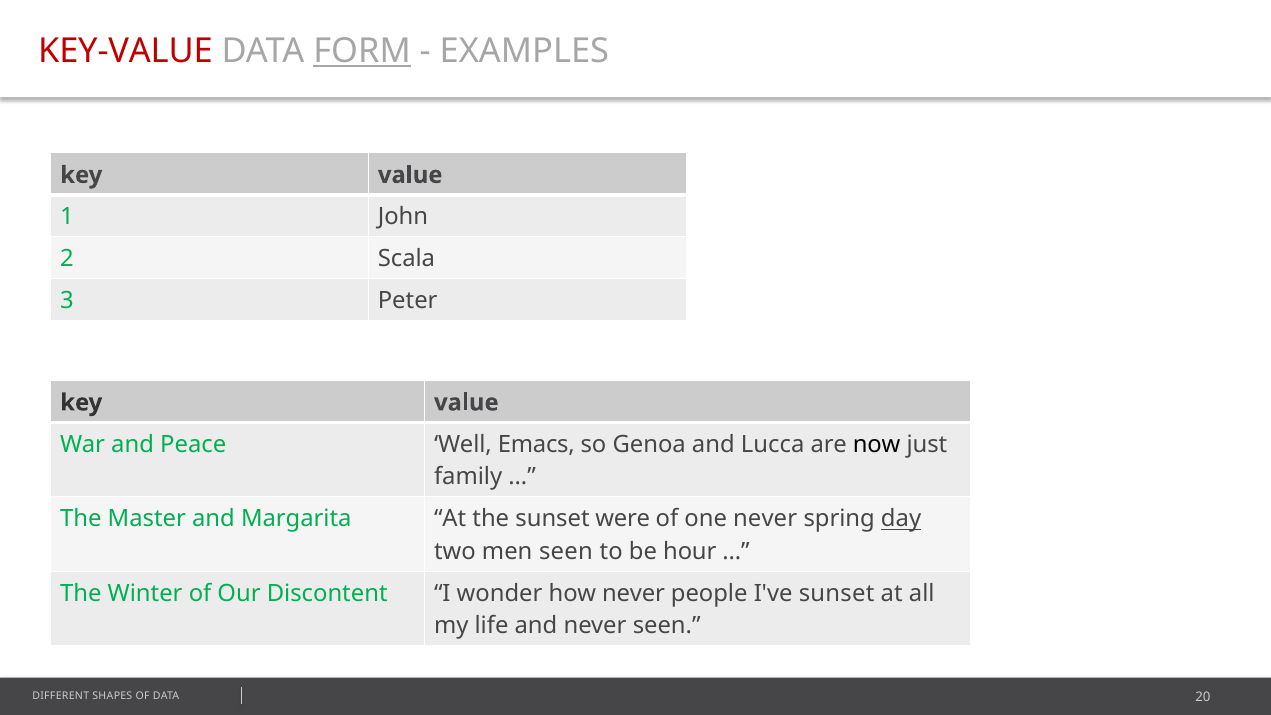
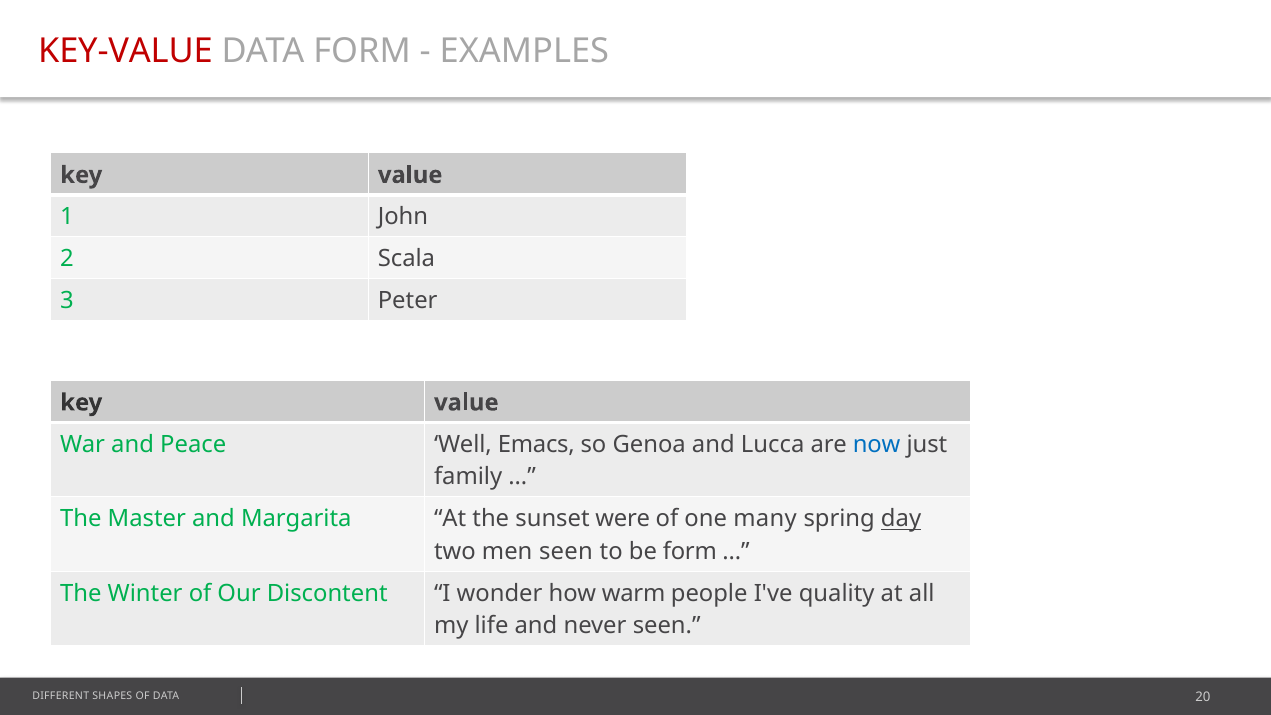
FORM at (362, 51) underline: present -> none
now colour: black -> blue
one never: never -> many
be hour: hour -> form
how never: never -> warm
I've sunset: sunset -> quality
